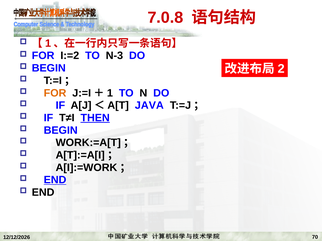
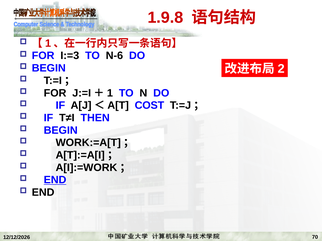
7.0.8: 7.0.8 -> 1.9.8
I:=2: I:=2 -> I:=3
N-3: N-3 -> N-6
FOR at (55, 93) colour: orange -> black
JAVA: JAVA -> COST
THEN underline: present -> none
